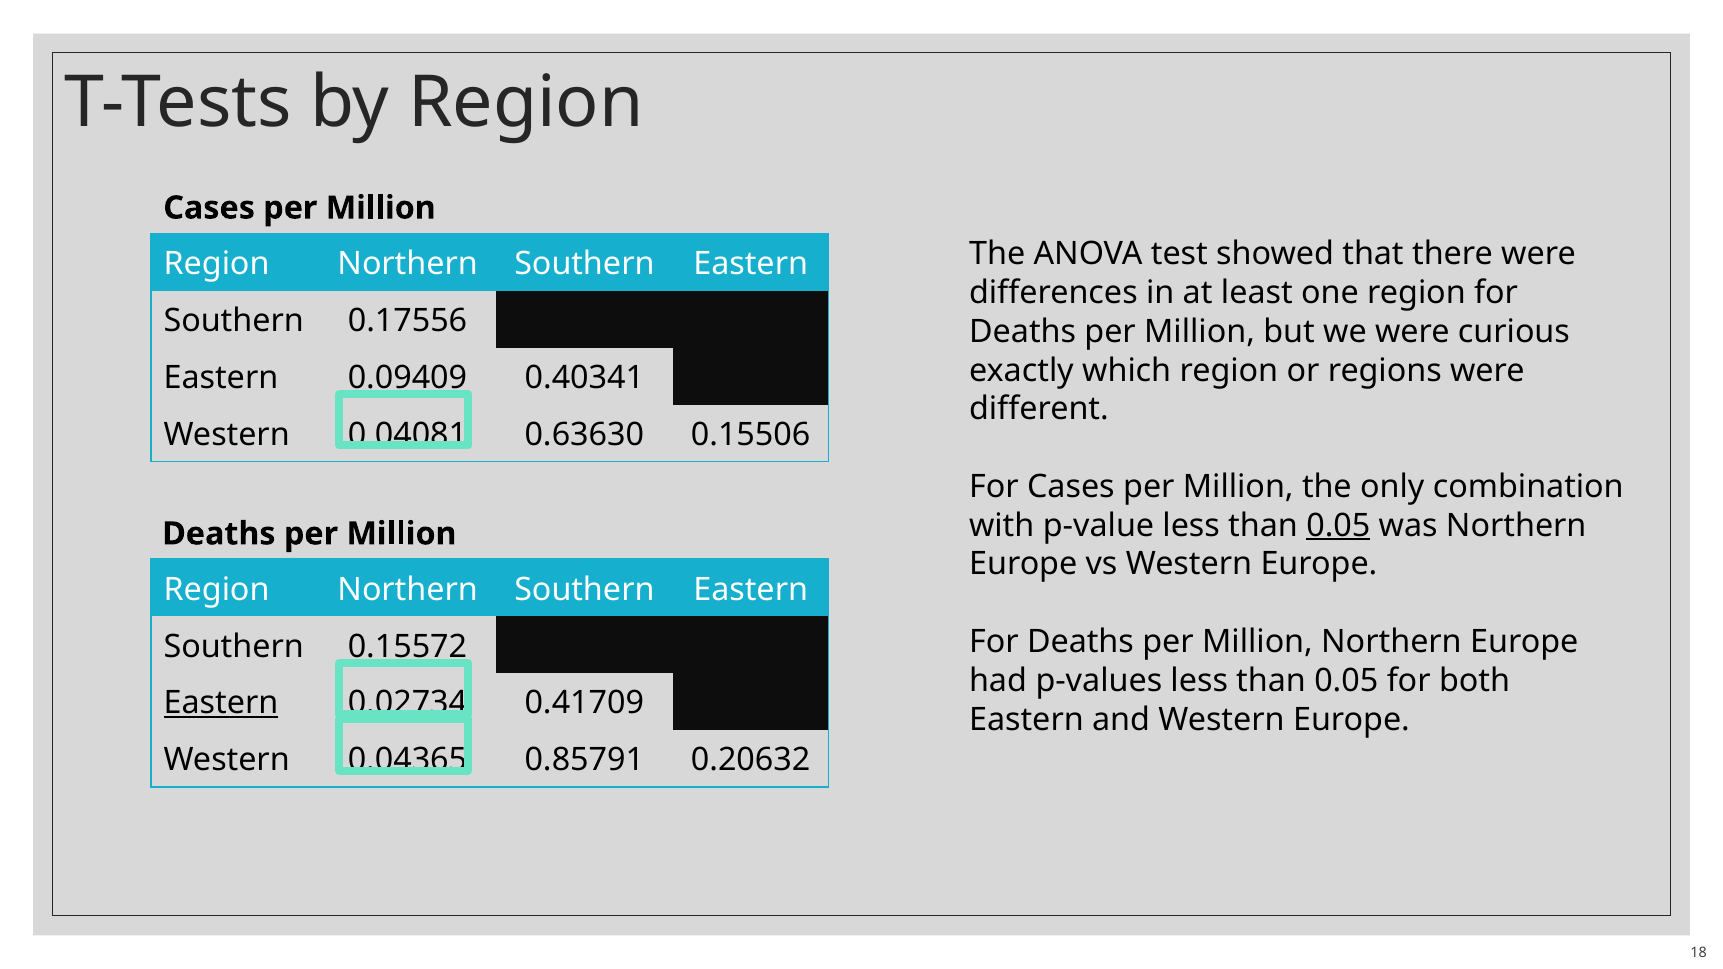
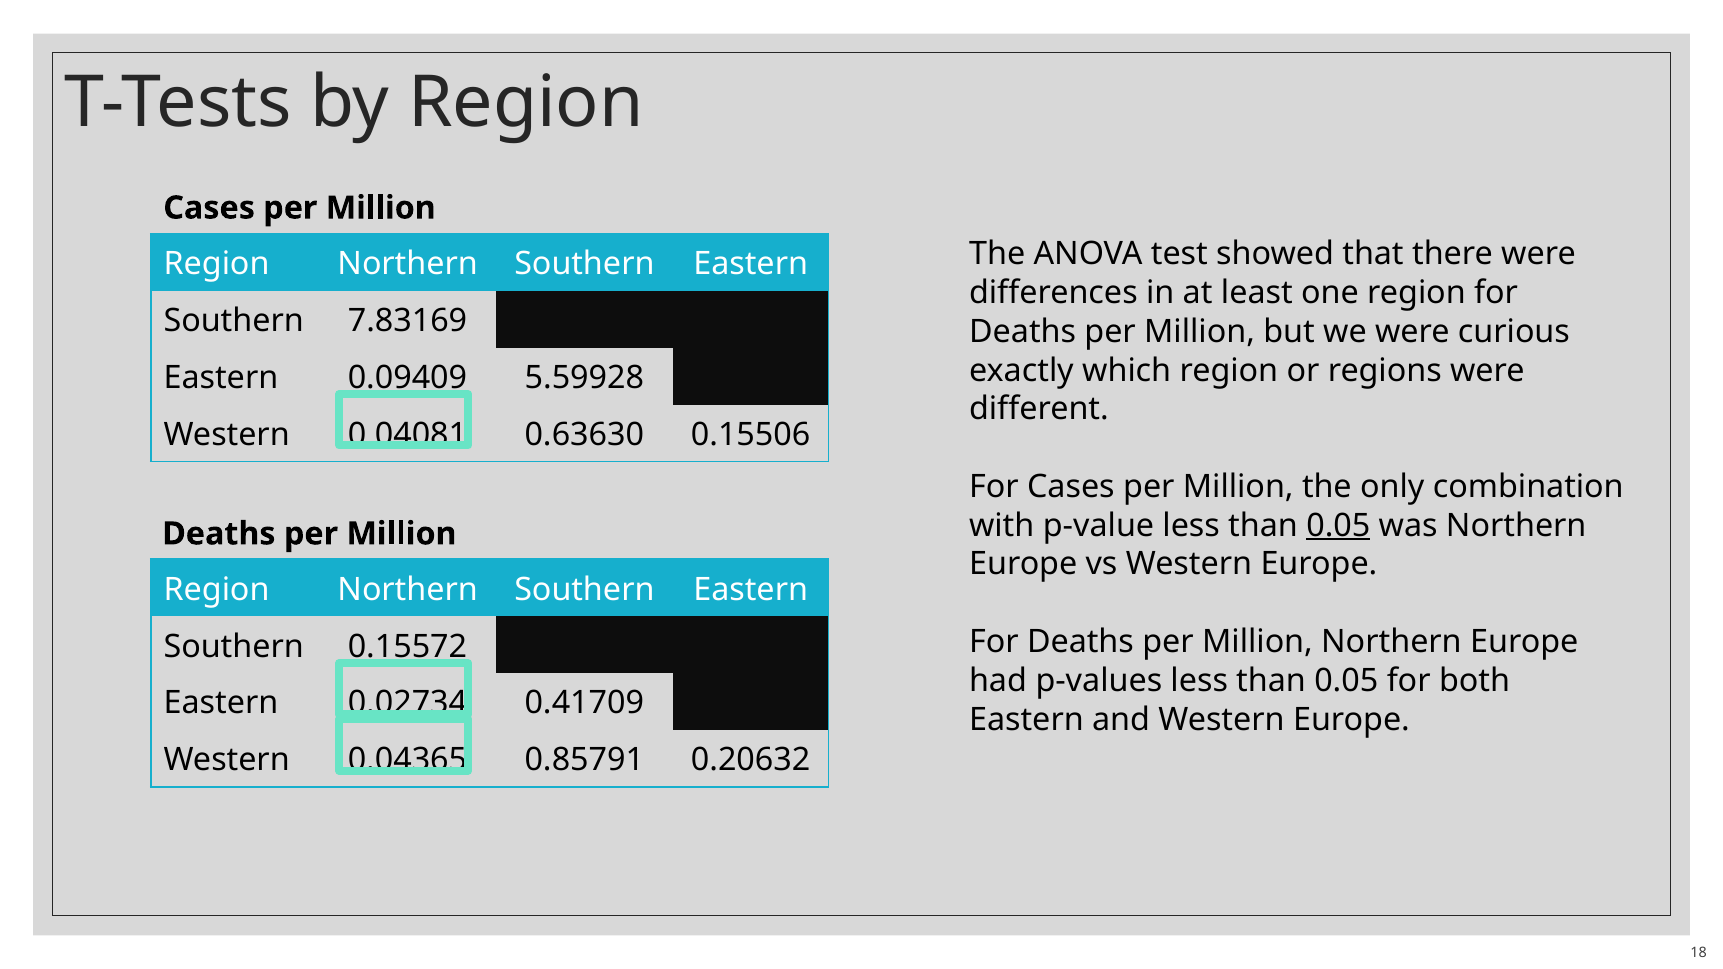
0.17556: 0.17556 -> 7.83169
0.40341: 0.40341 -> 5.59928
Eastern at (221, 703) underline: present -> none
